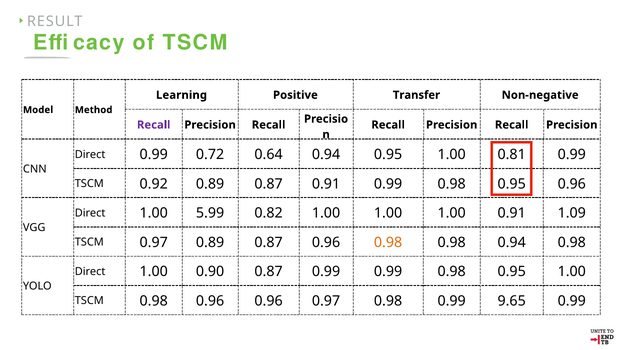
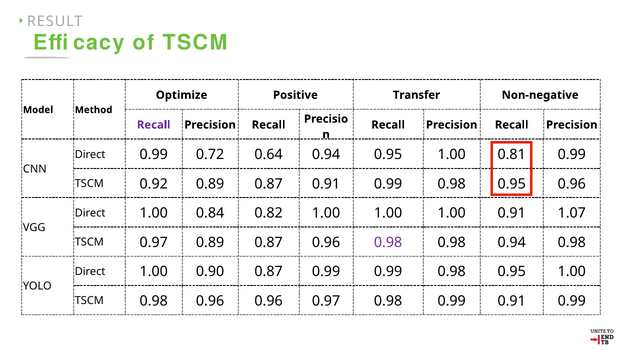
Learning: Learning -> Optimize
5.99: 5.99 -> 0.84
1.09: 1.09 -> 1.07
0.98 at (388, 242) colour: orange -> purple
0.99 9.65: 9.65 -> 0.91
